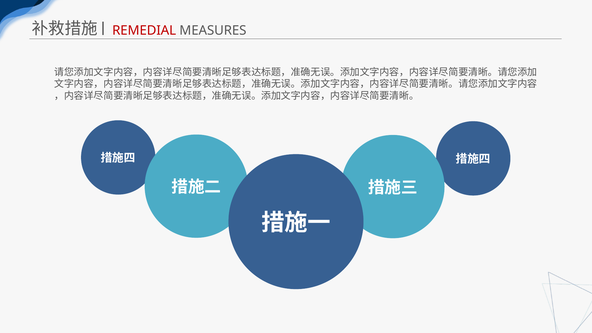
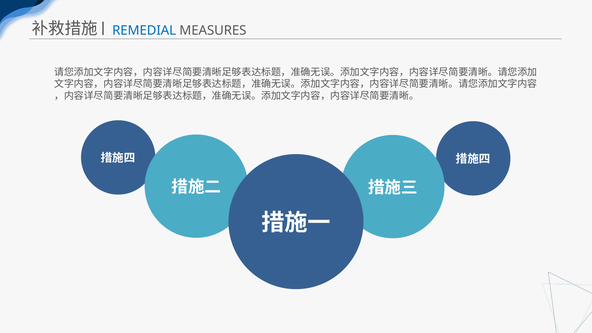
REMEDIAL colour: red -> blue
